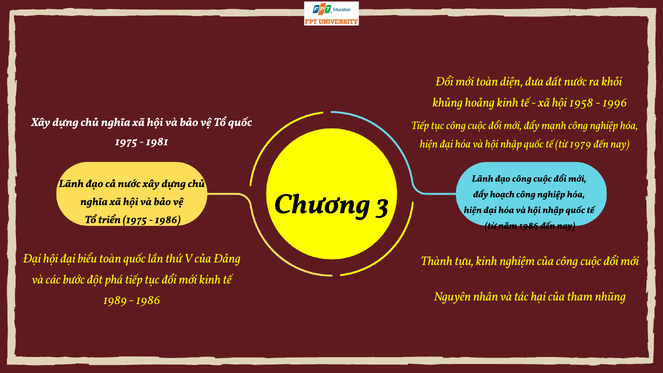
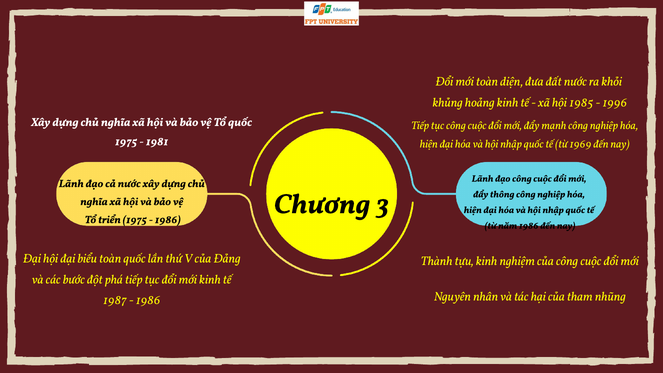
1958: 1958 -> 1985
1979: 1979 -> 1969
hoạch: hoạch -> thông
1989: 1989 -> 1987
